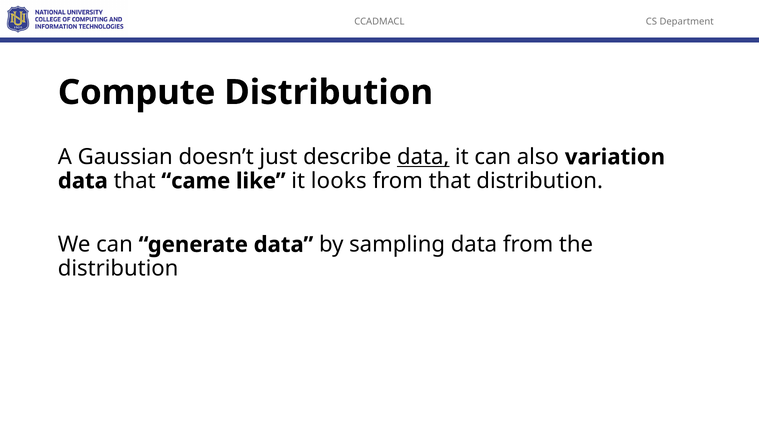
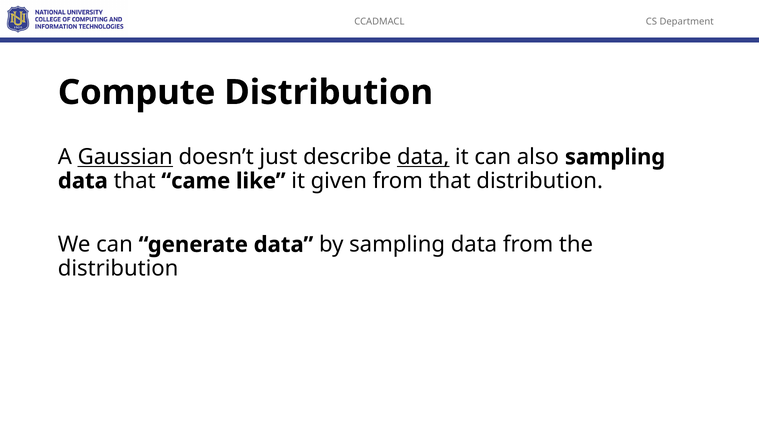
Gaussian underline: none -> present
also variation: variation -> sampling
looks: looks -> given
